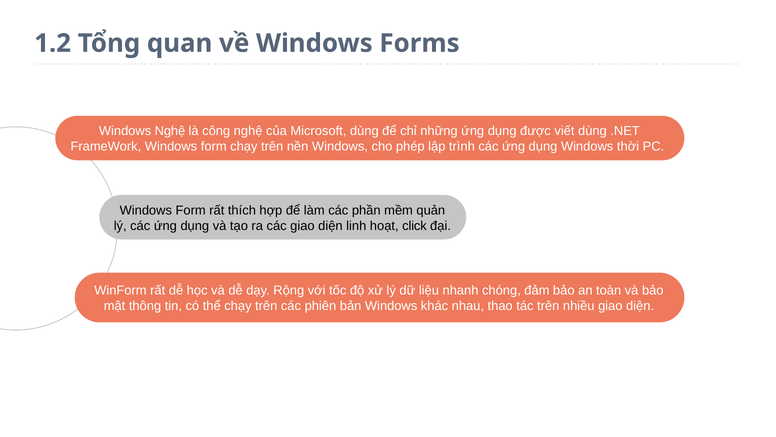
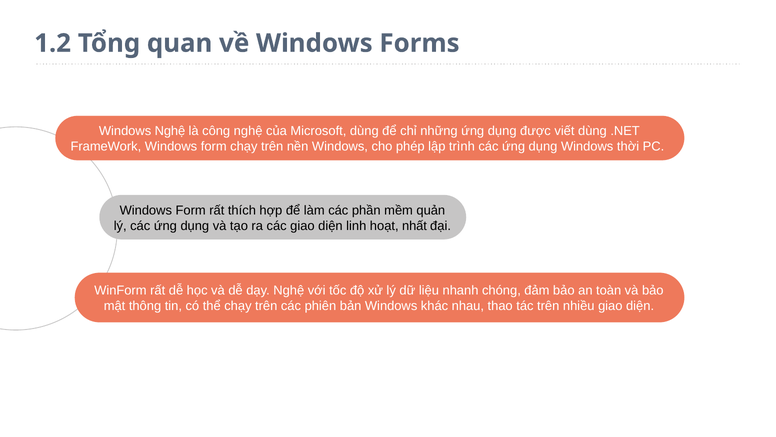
click: click -> nhất
dạy Rộng: Rộng -> Nghệ
